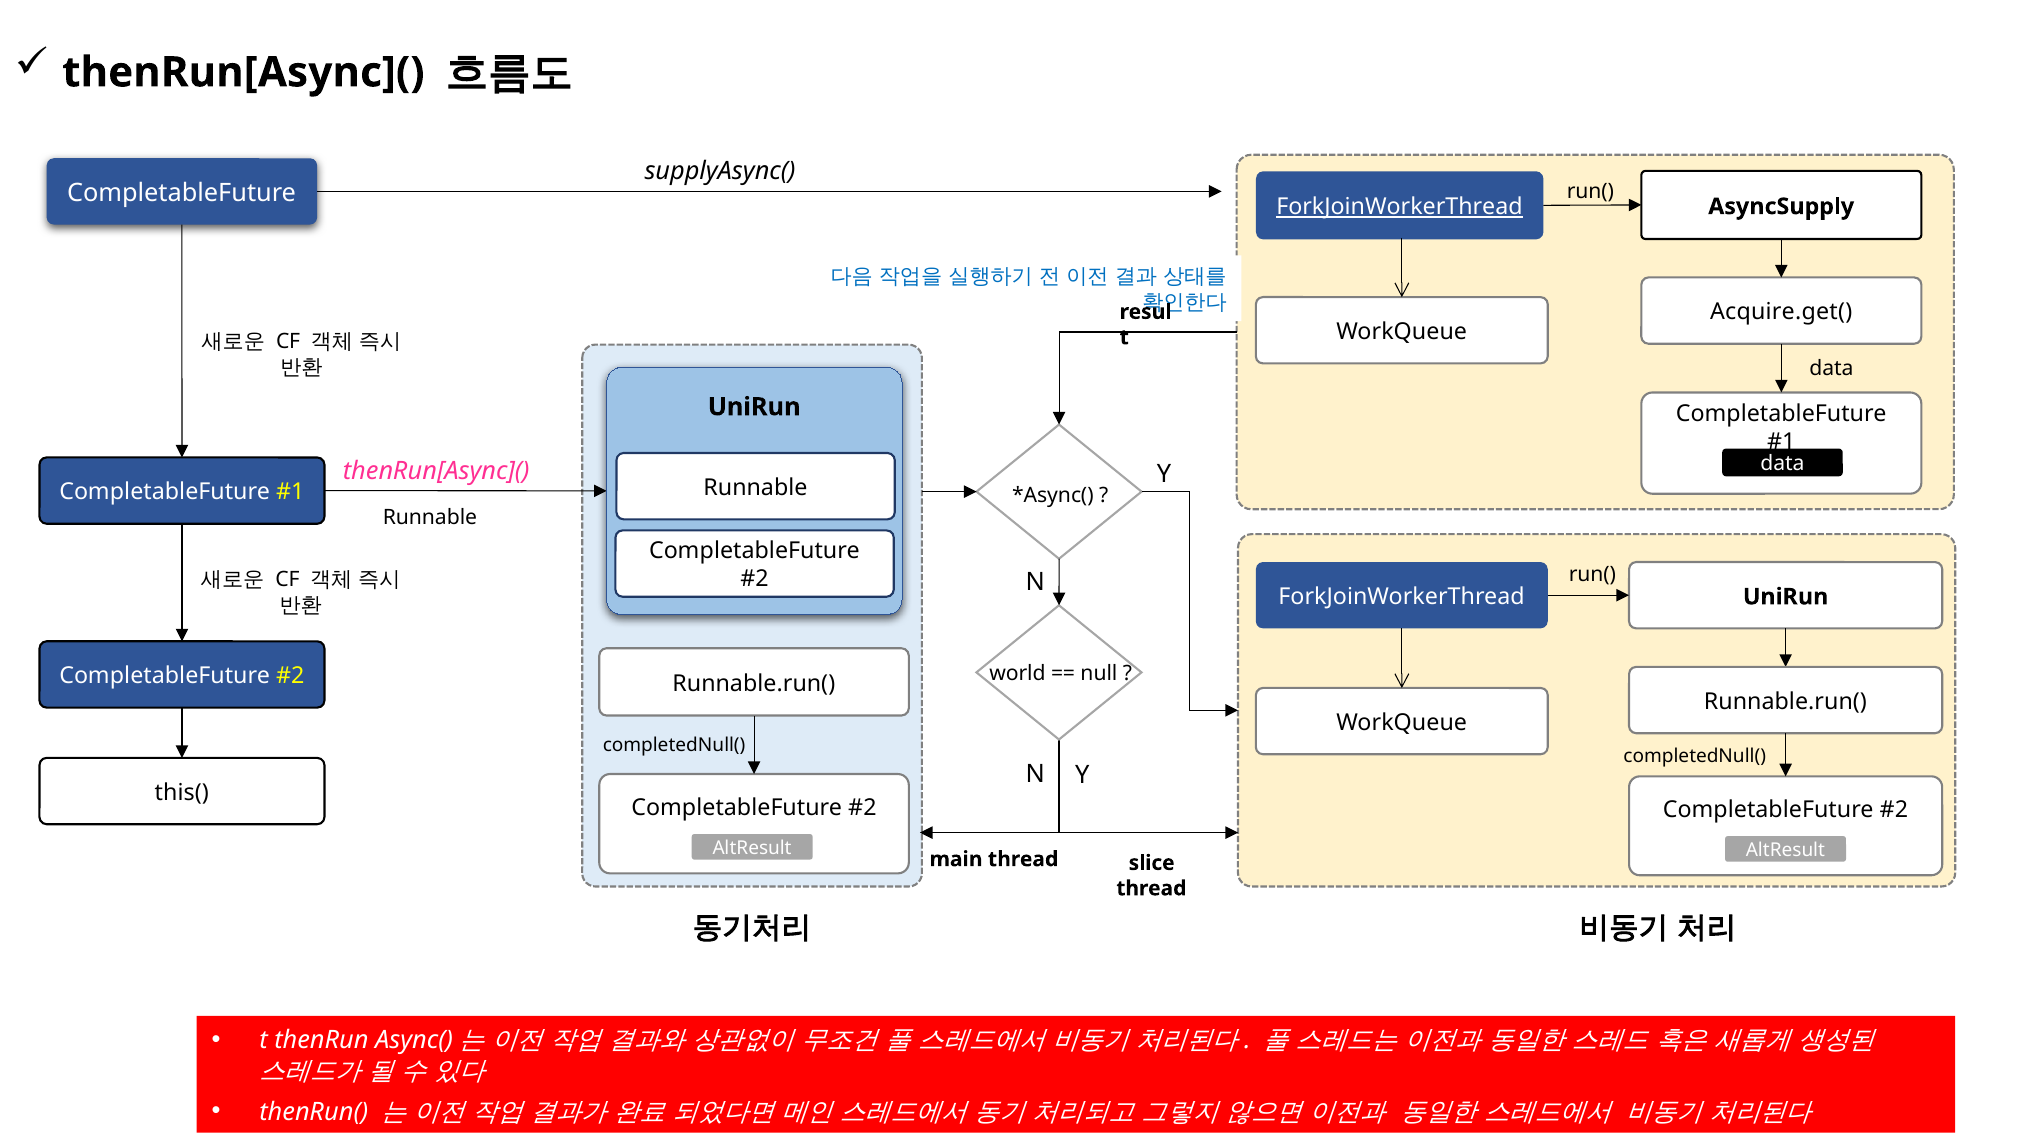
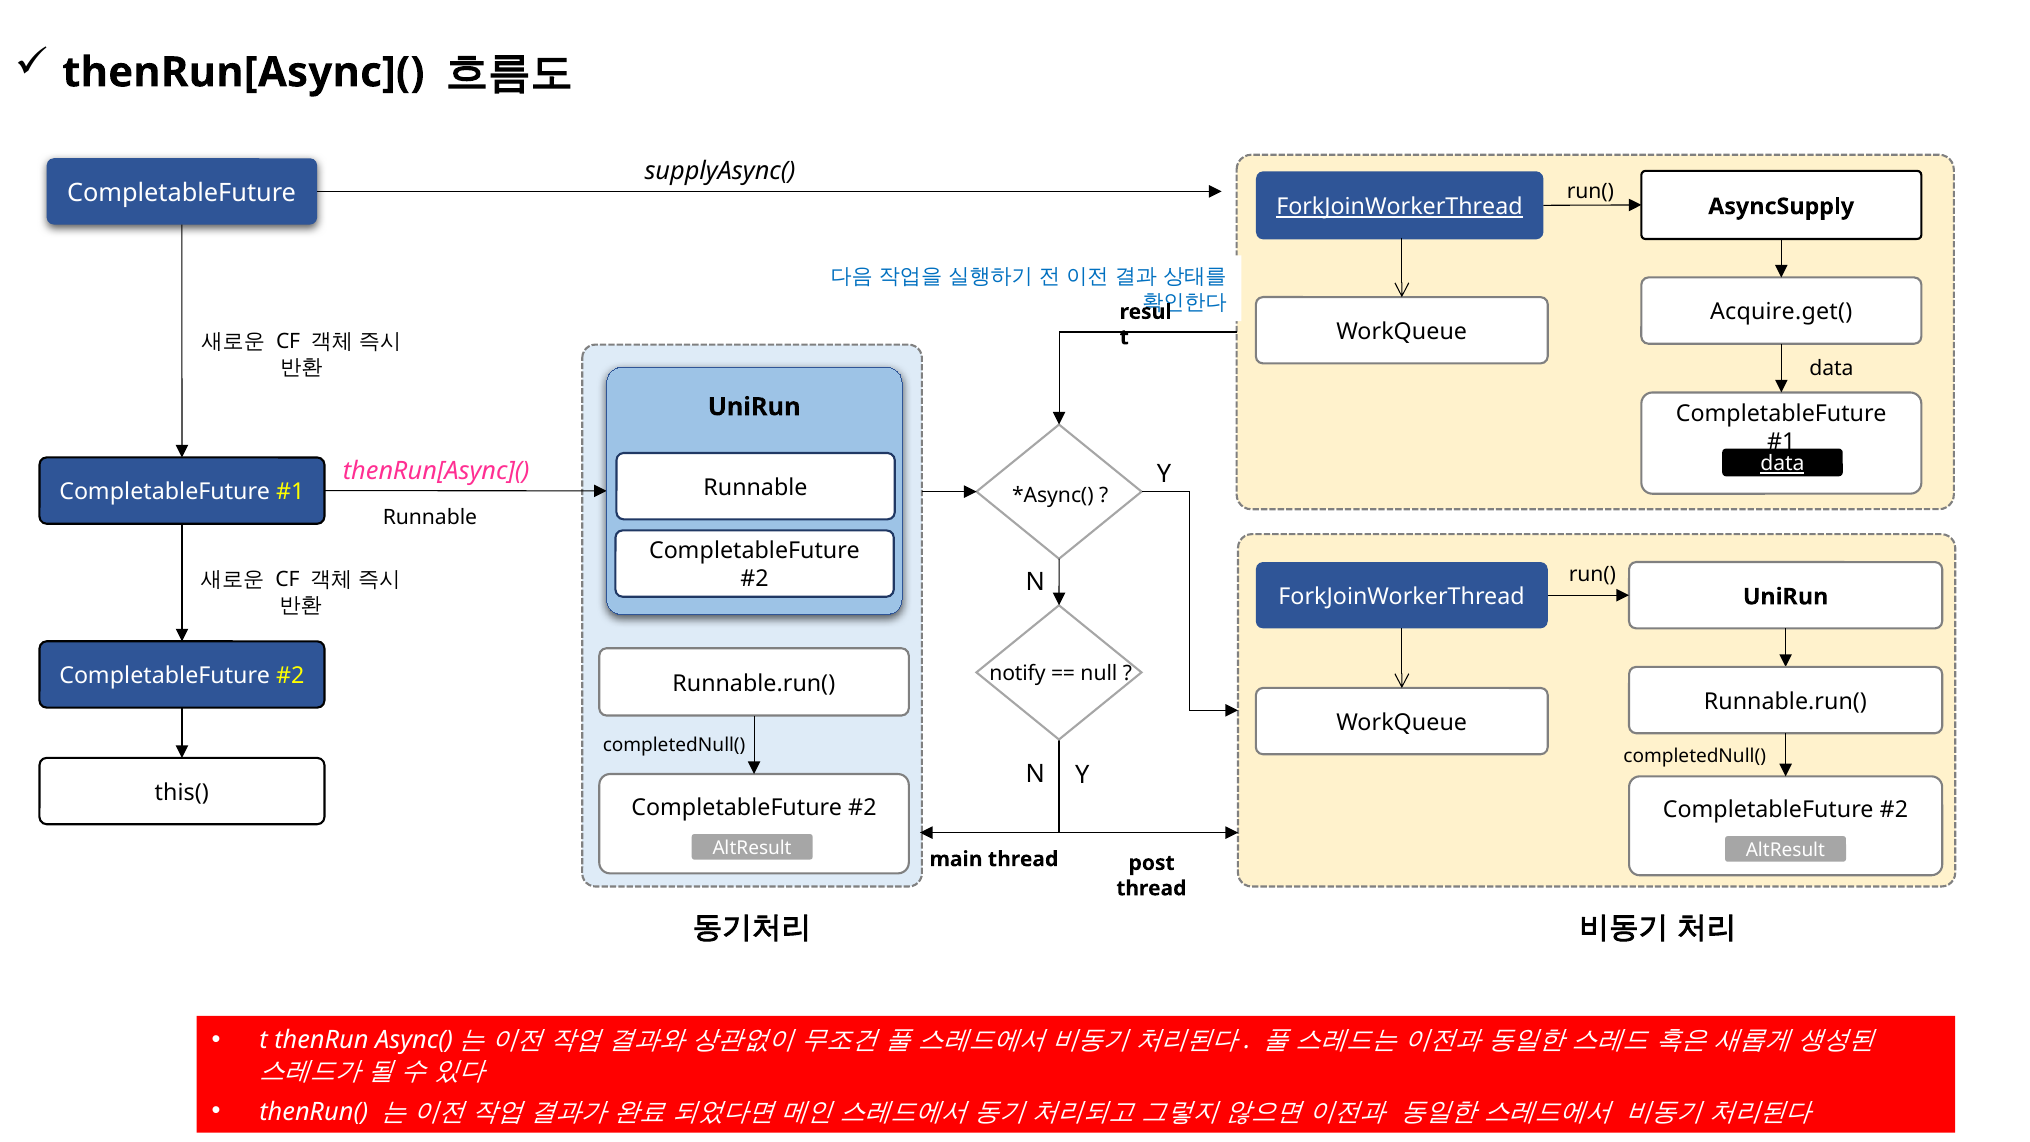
data at (1782, 464) underline: none -> present
world: world -> notify
slice: slice -> post
